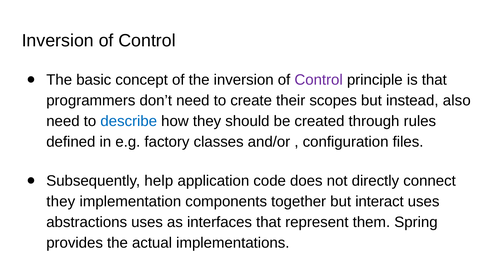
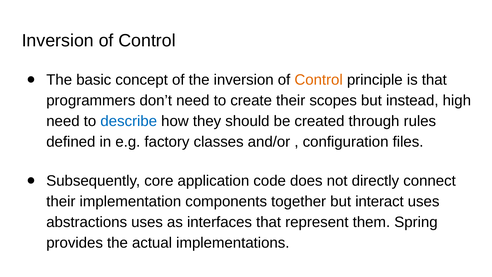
Control at (319, 80) colour: purple -> orange
also: also -> high
help: help -> core
they at (61, 201): they -> their
